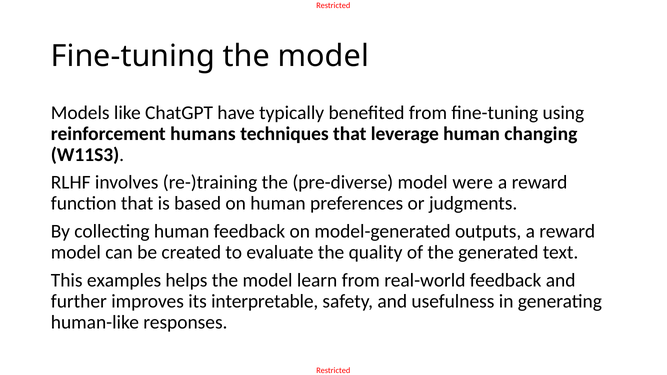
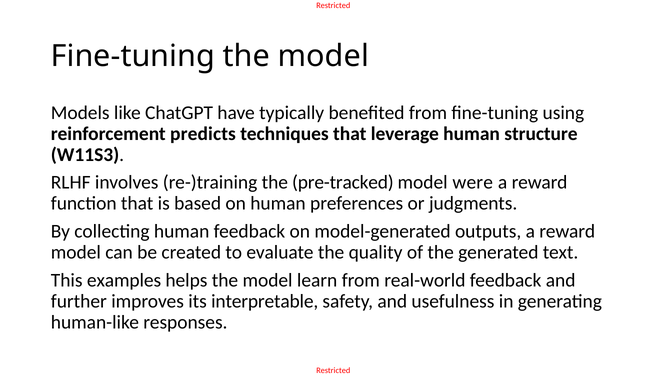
humans: humans -> predicts
changing: changing -> structure
pre-diverse: pre-diverse -> pre-tracked
